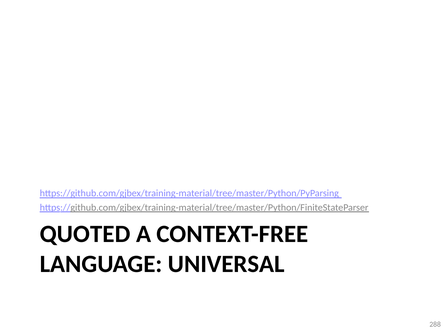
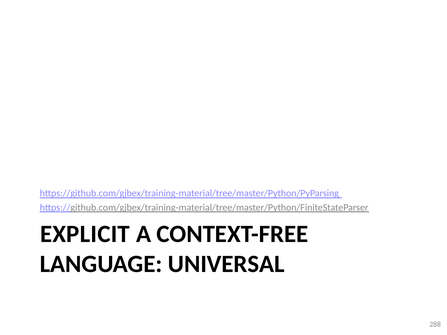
QUOTED: QUOTED -> EXPLICIT
